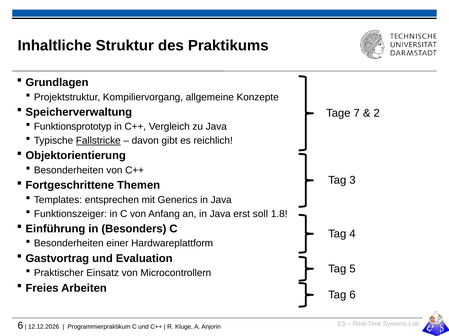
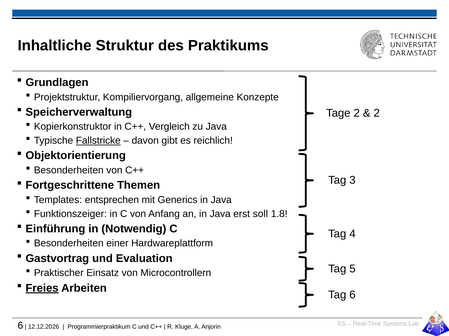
Tage 7: 7 -> 2
Funktionsprototyp: Funktionsprototyp -> Kopierkonstruktor
Besonders: Besonders -> Notwendig
Freies underline: none -> present
